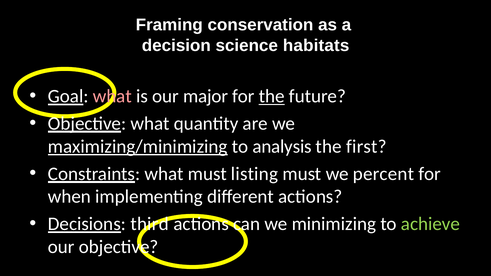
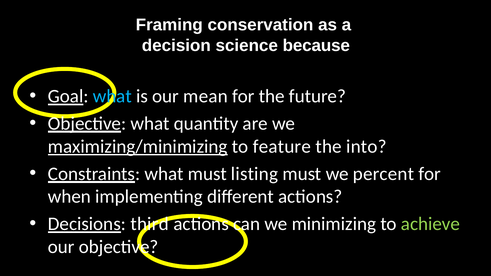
habitats: habitats -> because
what at (112, 96) colour: pink -> light blue
major: major -> mean
the at (272, 96) underline: present -> none
analysis: analysis -> feature
first: first -> into
